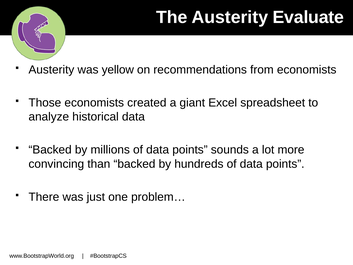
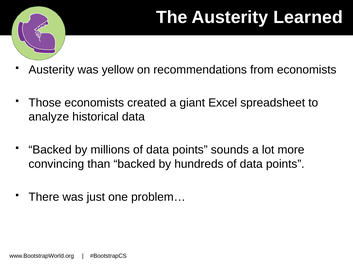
Evaluate: Evaluate -> Learned
